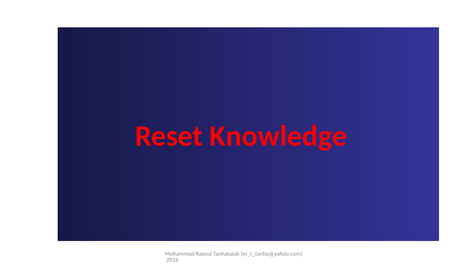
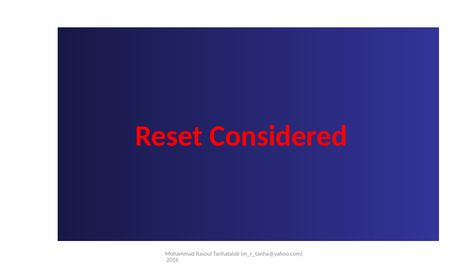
Knowledge: Knowledge -> Considered
